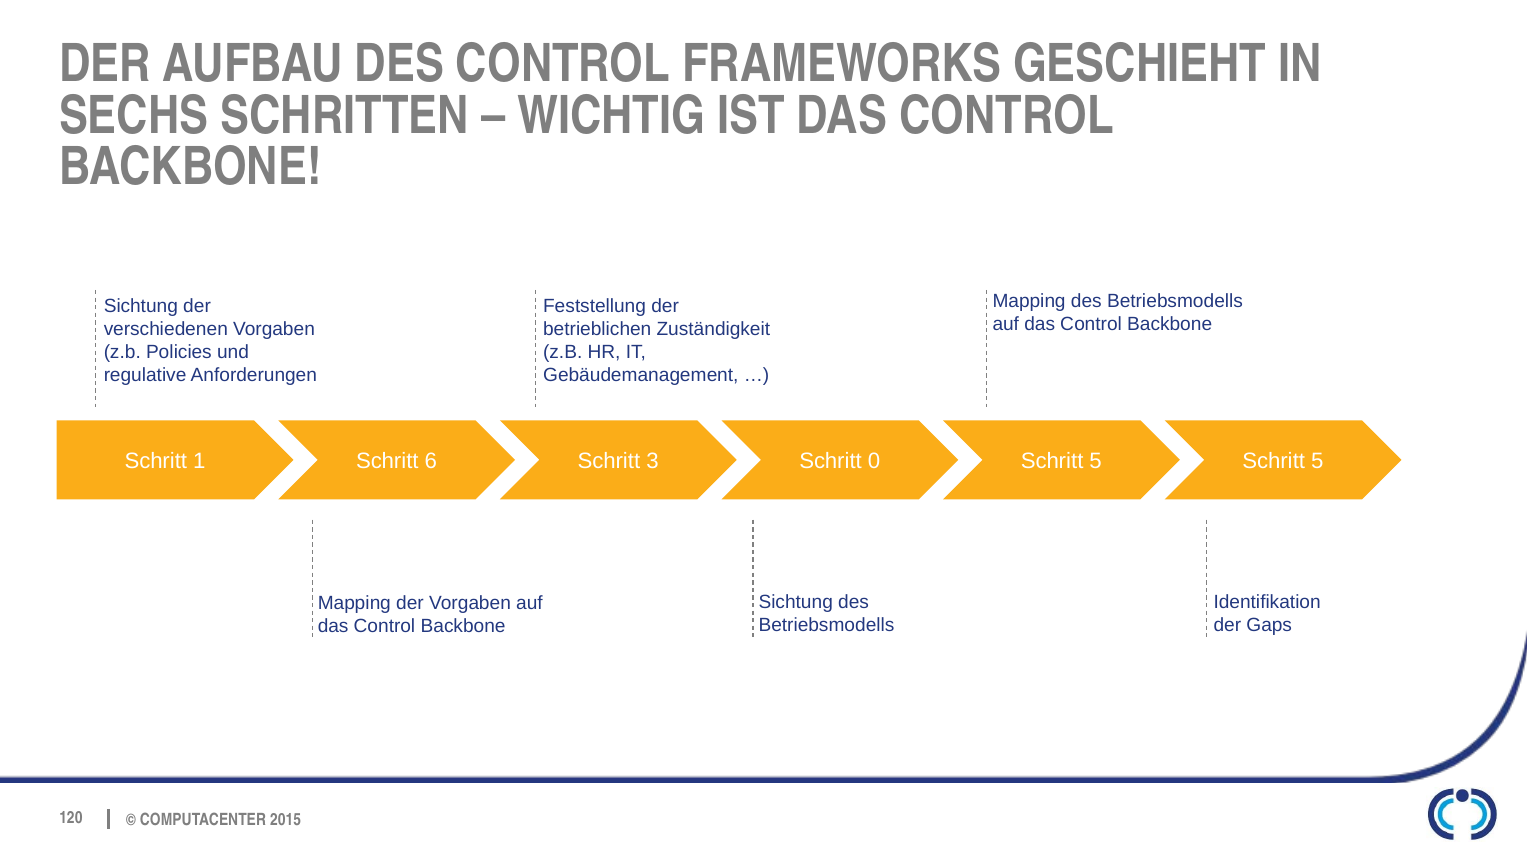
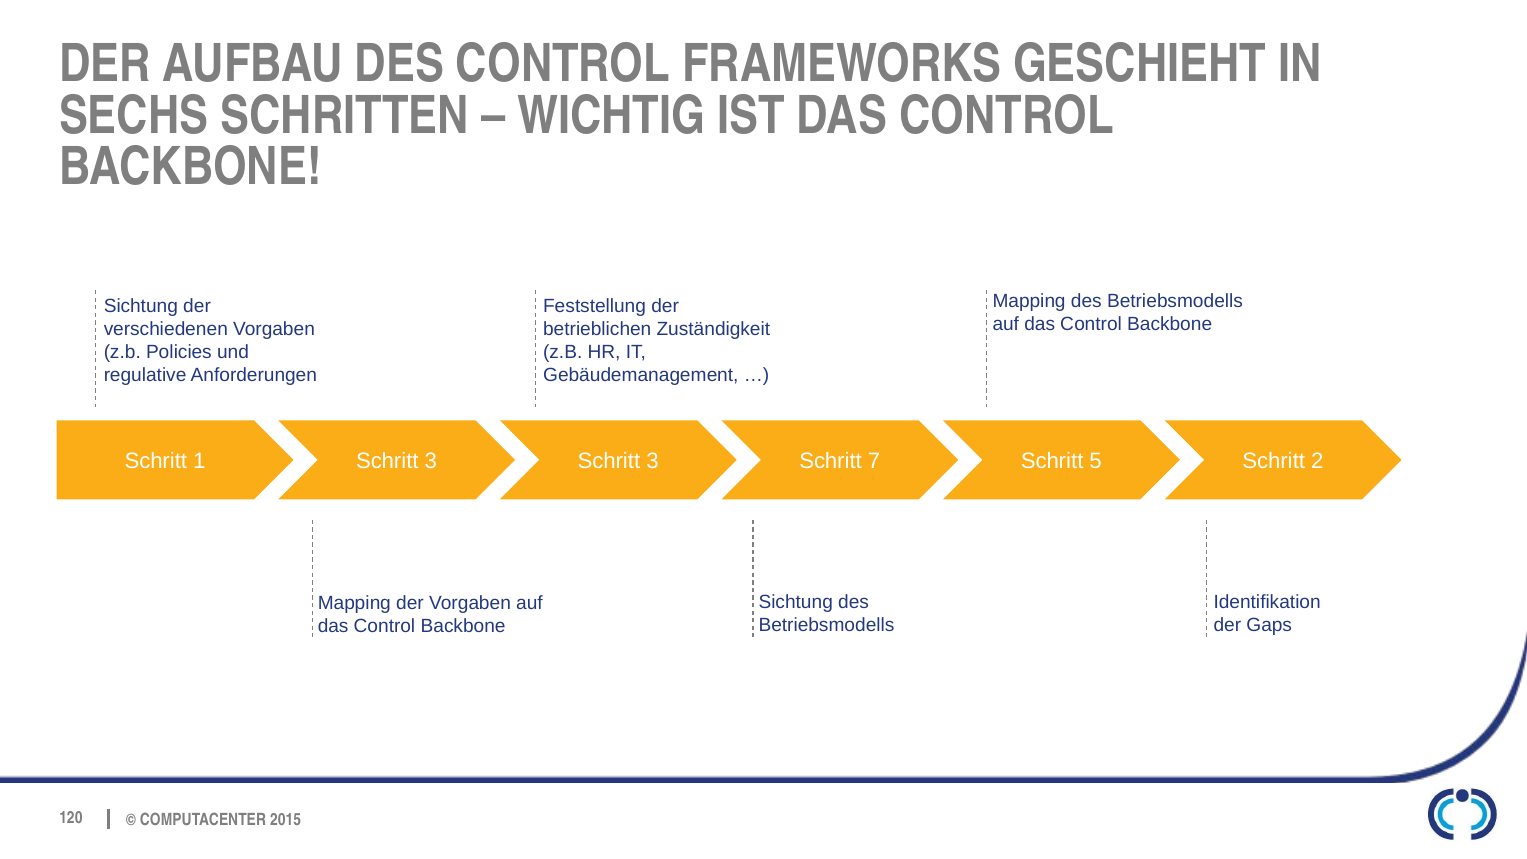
1 Schritt 6: 6 -> 3
0: 0 -> 7
5 Schritt 5: 5 -> 2
